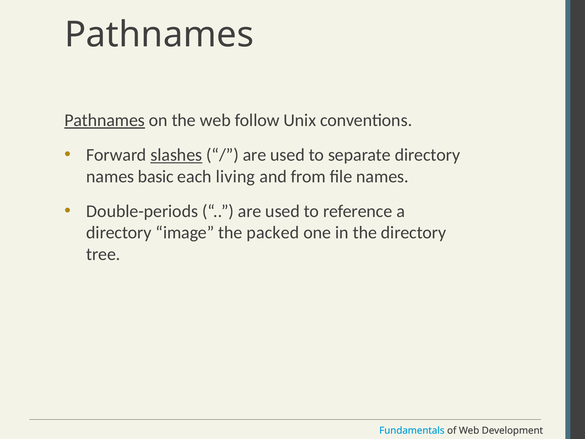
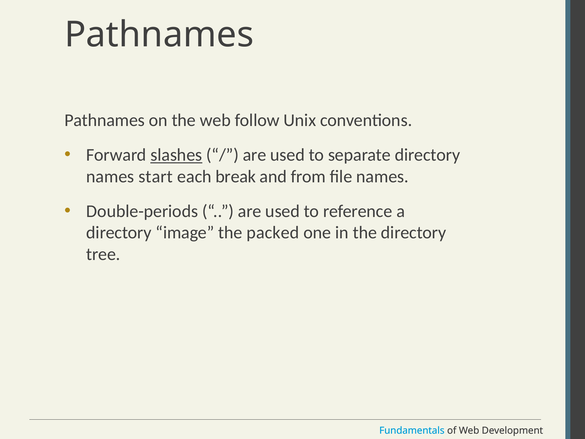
Pathnames at (105, 120) underline: present -> none
basic: basic -> start
living: living -> break
